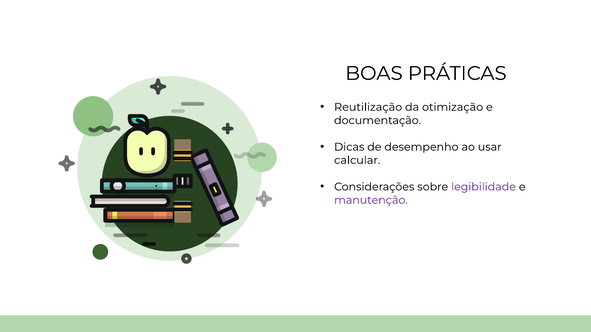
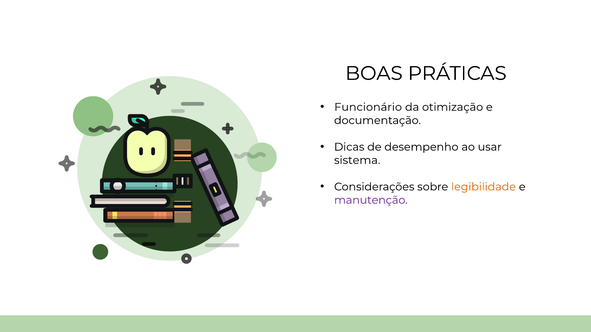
Reutilização: Reutilização -> Funcionário
calcular: calcular -> sistema
legibilidade colour: purple -> orange
